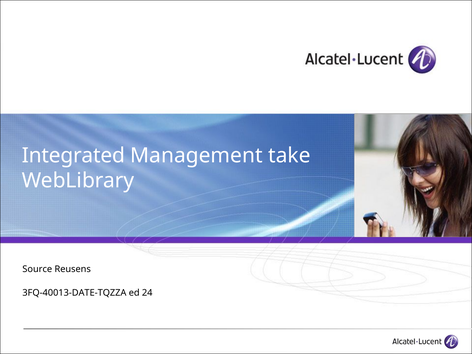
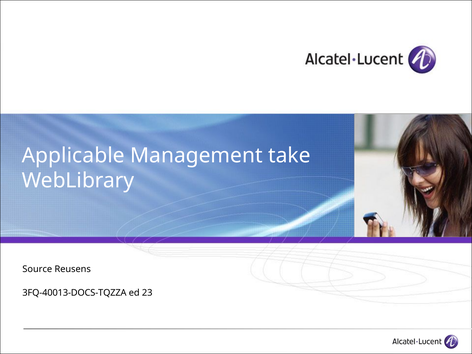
Integrated: Integrated -> Applicable
3FQ-40013-DATE-TQZZA: 3FQ-40013-DATE-TQZZA -> 3FQ-40013-DOCS-TQZZA
24: 24 -> 23
